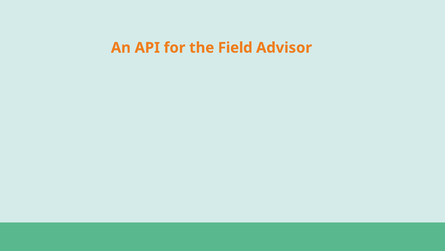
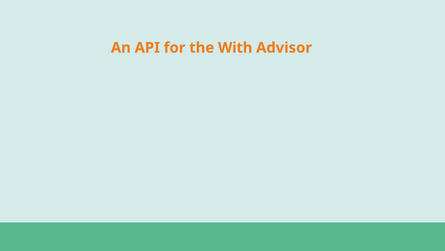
Field: Field -> With
